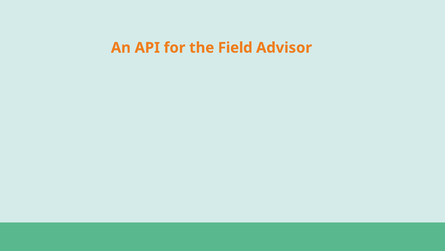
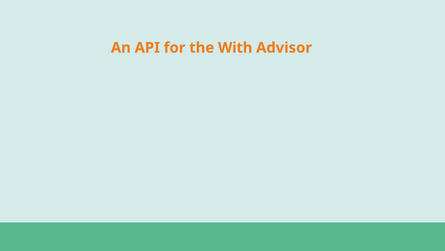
Field: Field -> With
